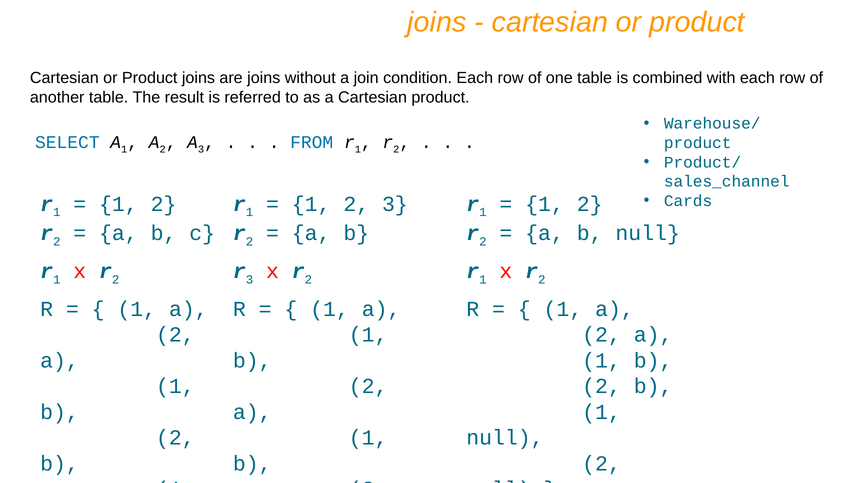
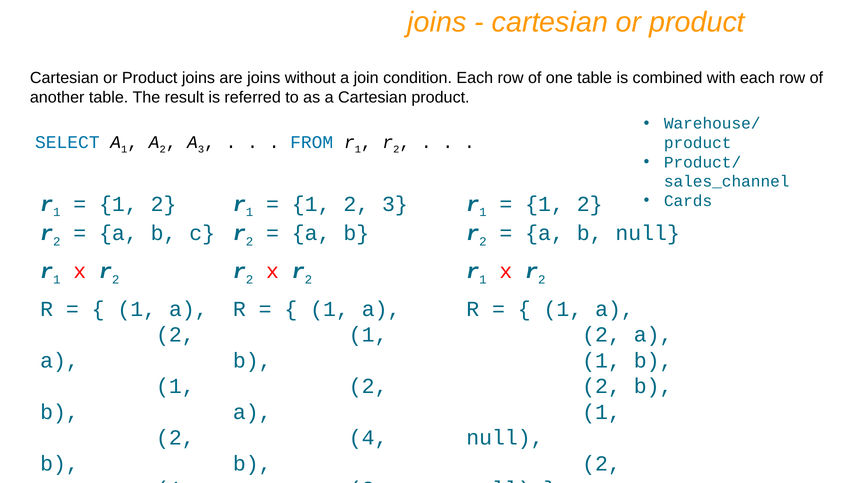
3 at (250, 280): 3 -> 2
1 at (368, 438): 1 -> 4
